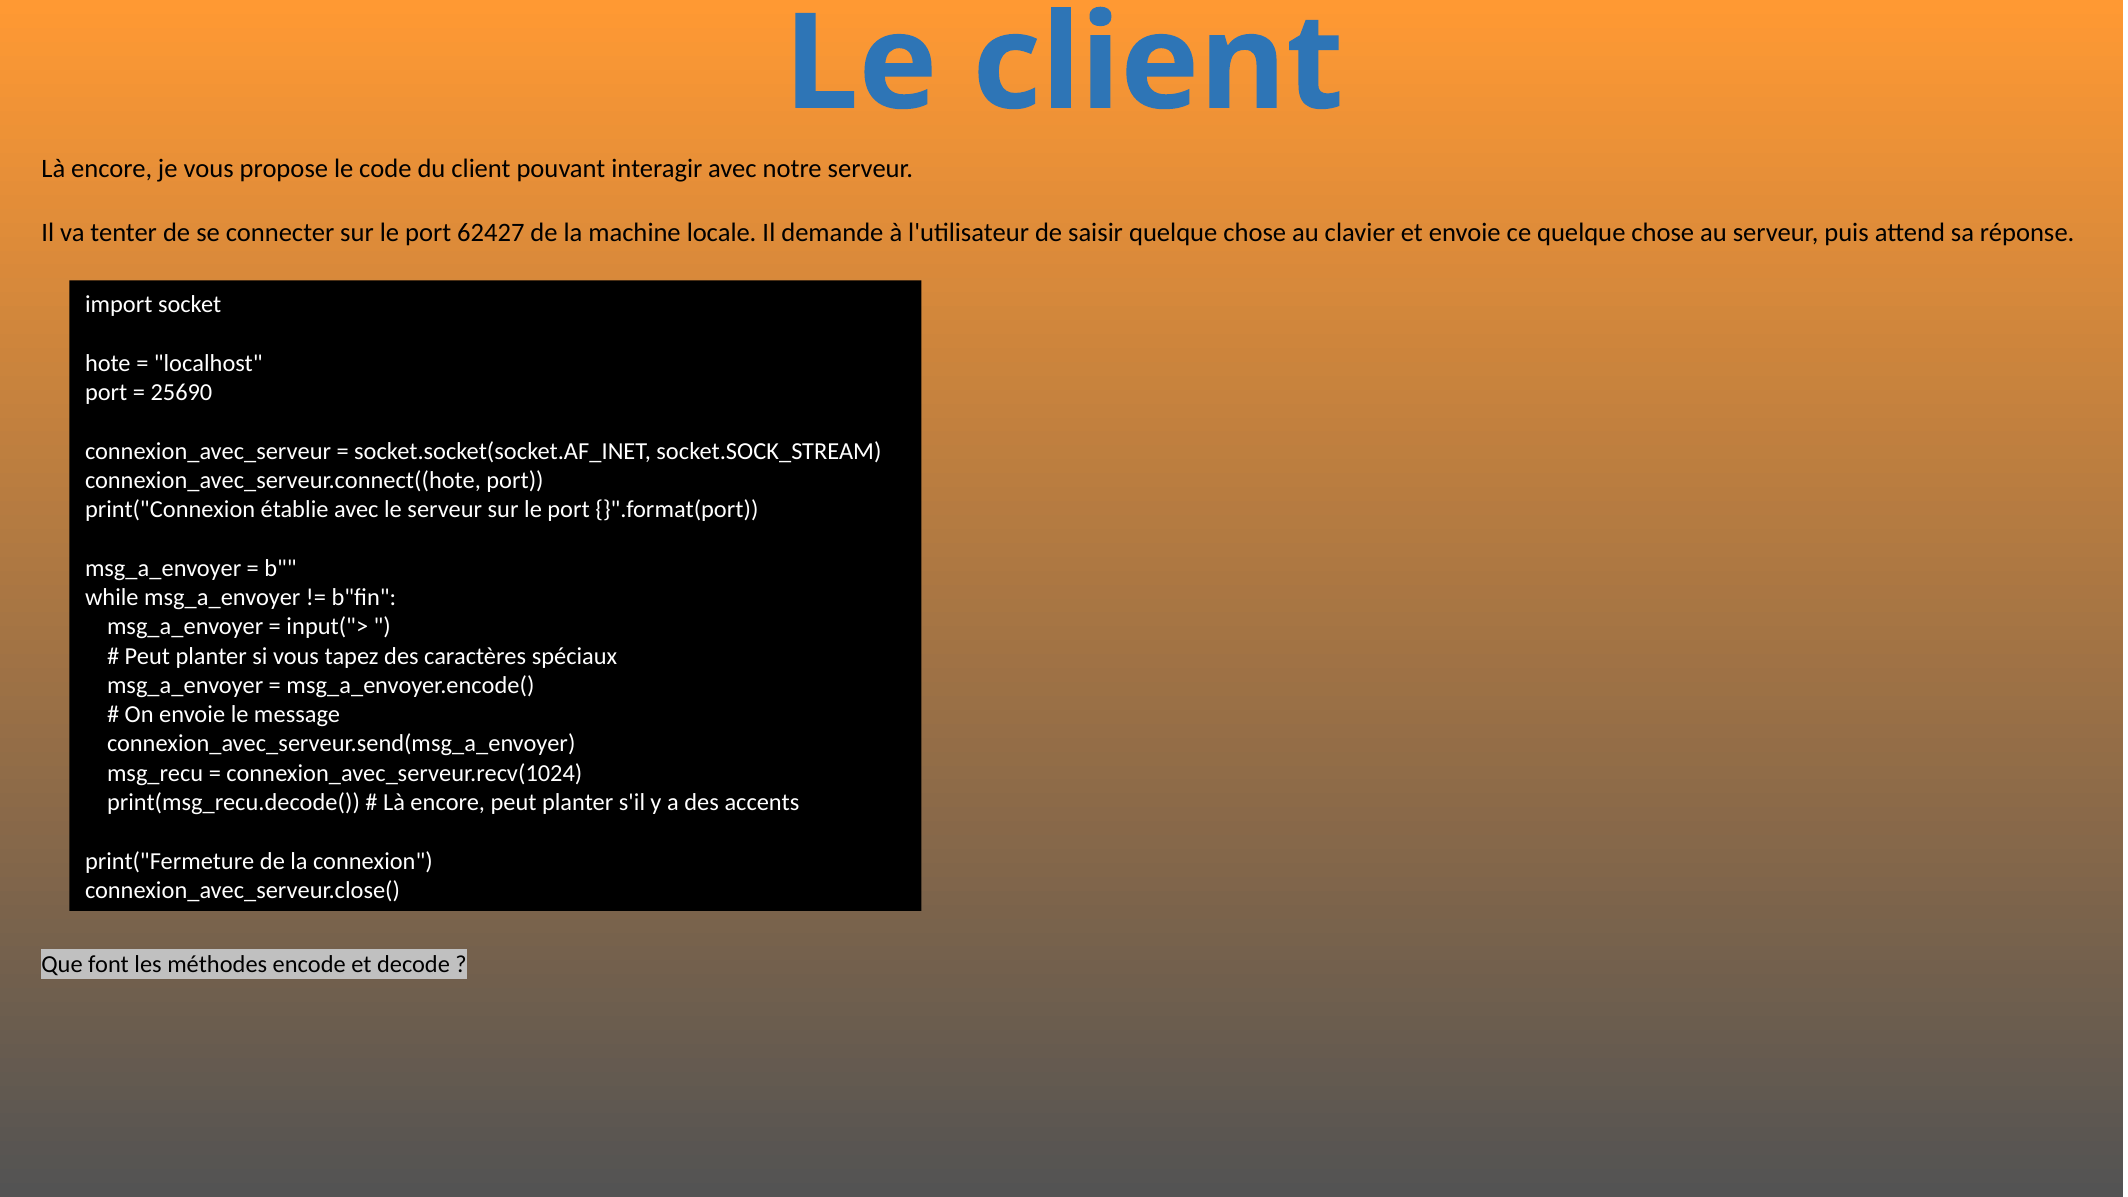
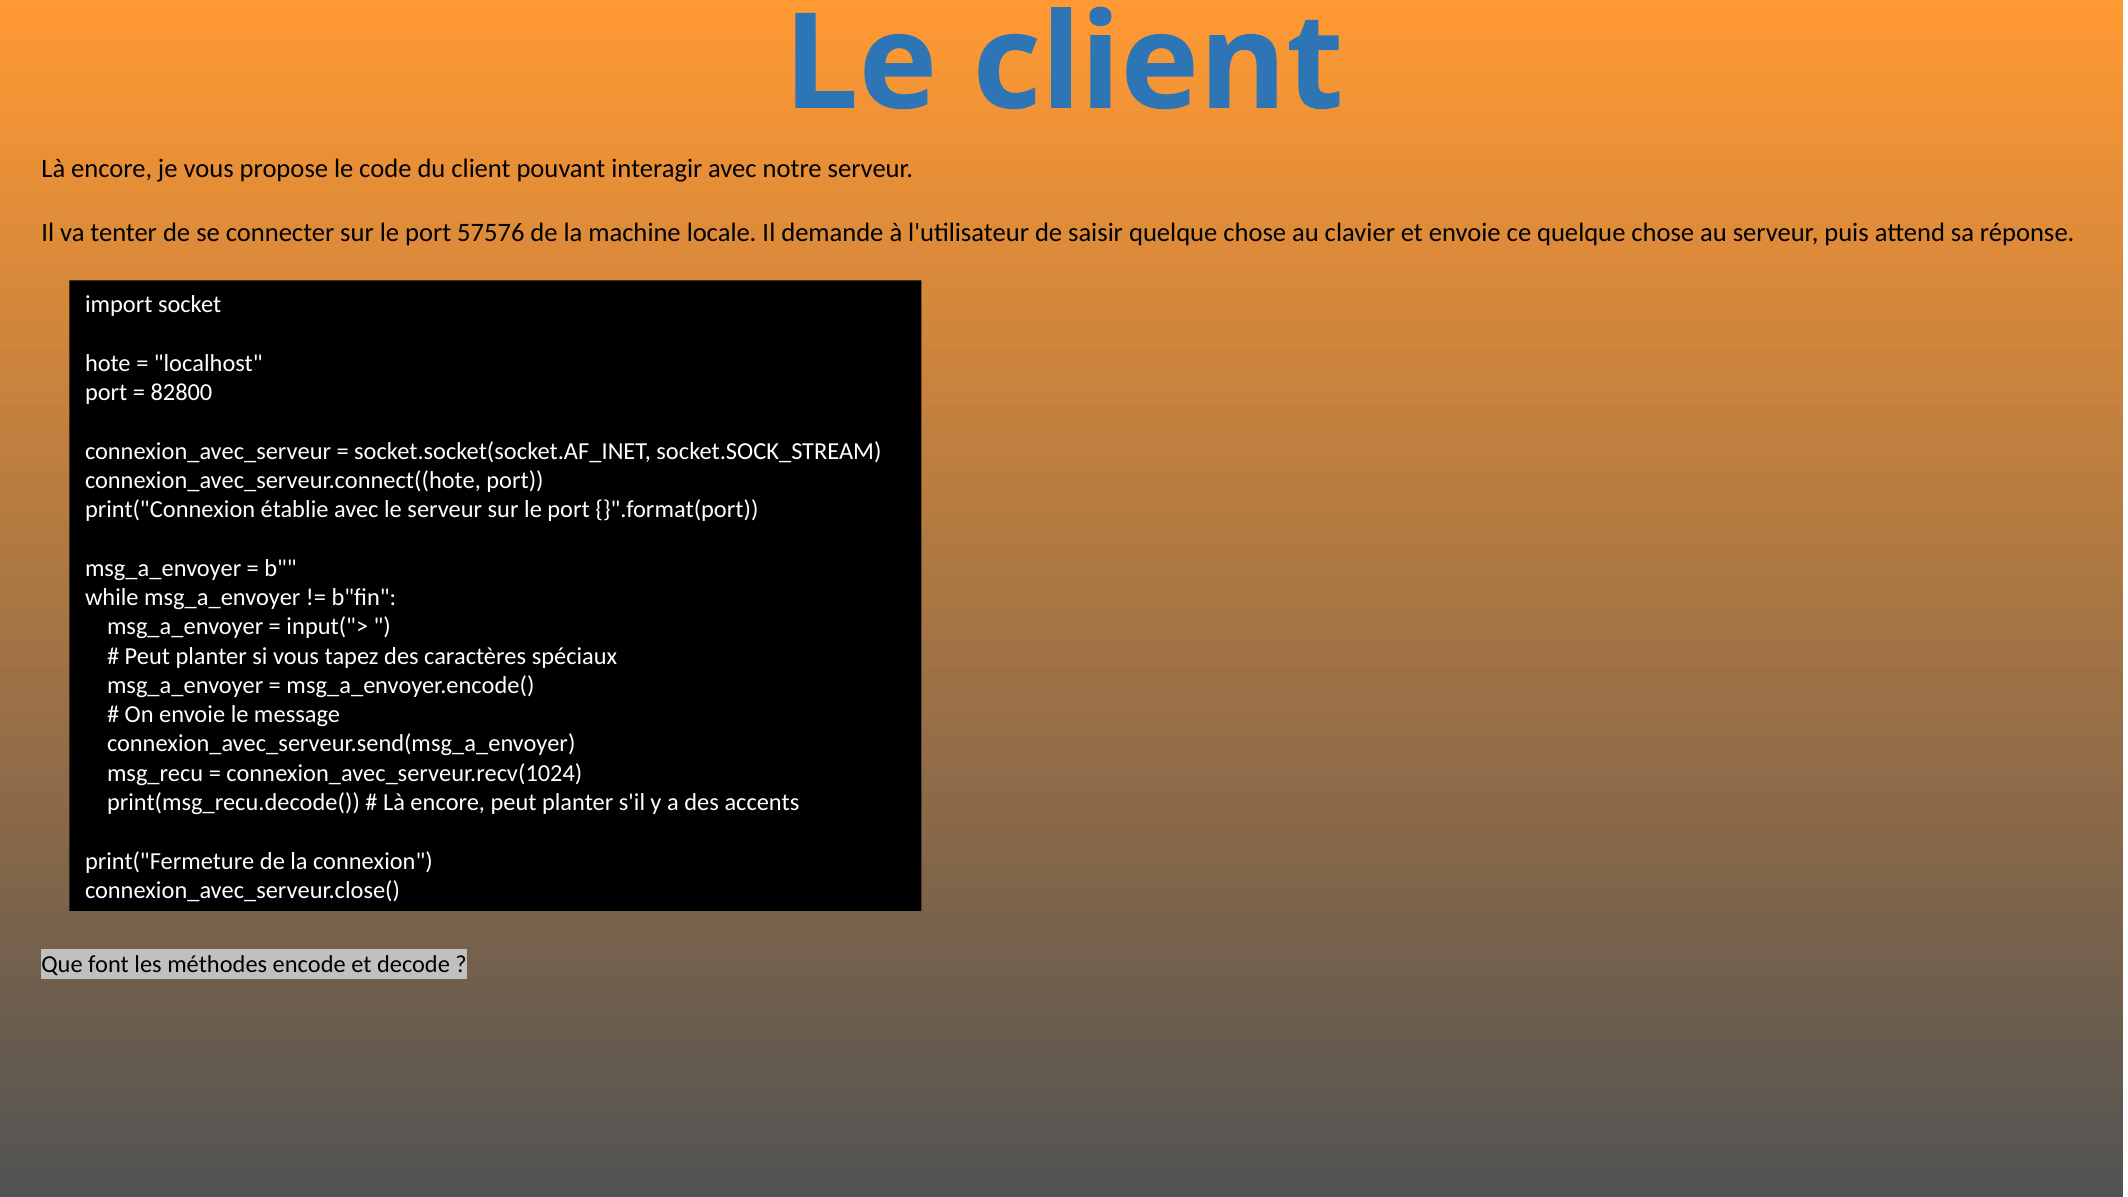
62427: 62427 -> 57576
25690: 25690 -> 82800
